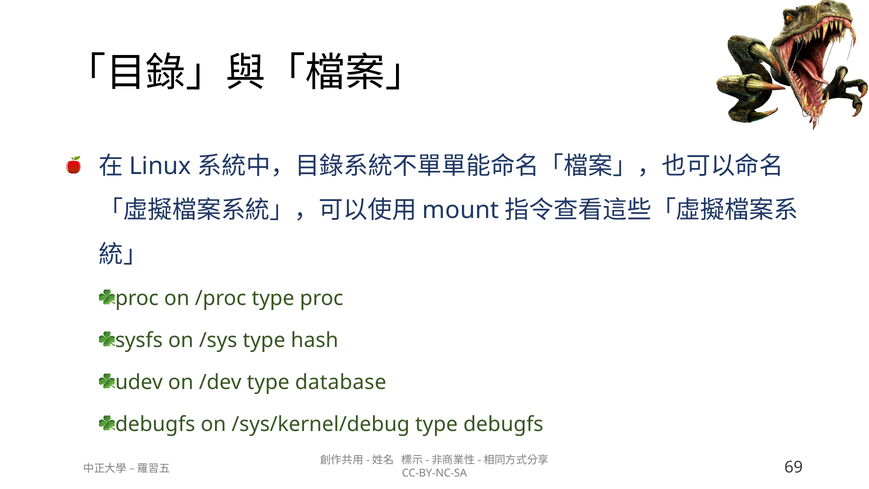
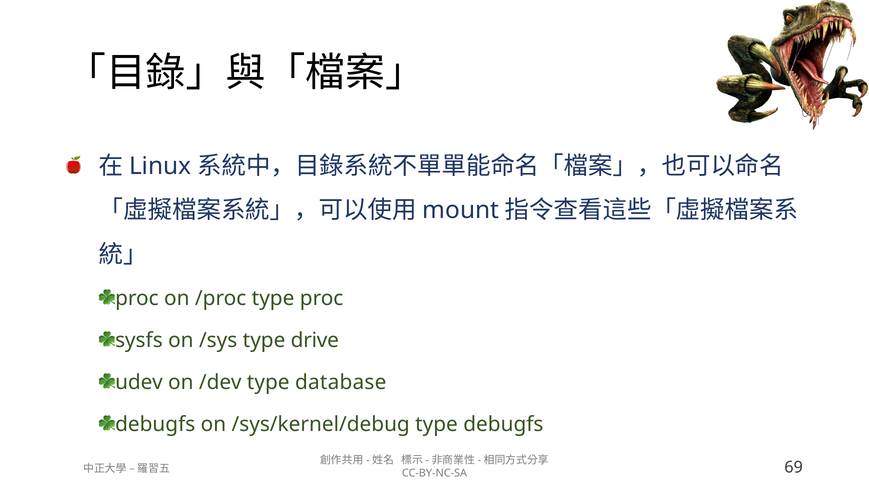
hash: hash -> drive
